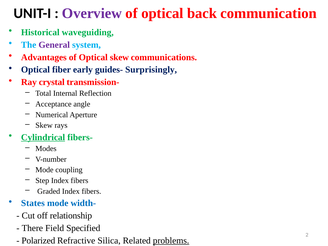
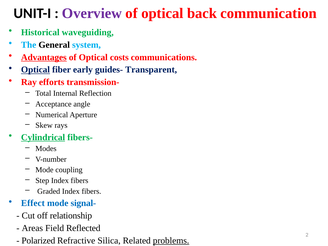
General colour: purple -> black
Advantages underline: none -> present
Optical skew: skew -> costs
Optical at (35, 70) underline: none -> present
Surprisingly: Surprisingly -> Transparent
crystal: crystal -> efforts
States: States -> Effect
width-: width- -> signal-
There: There -> Areas
Specified: Specified -> Reflected
